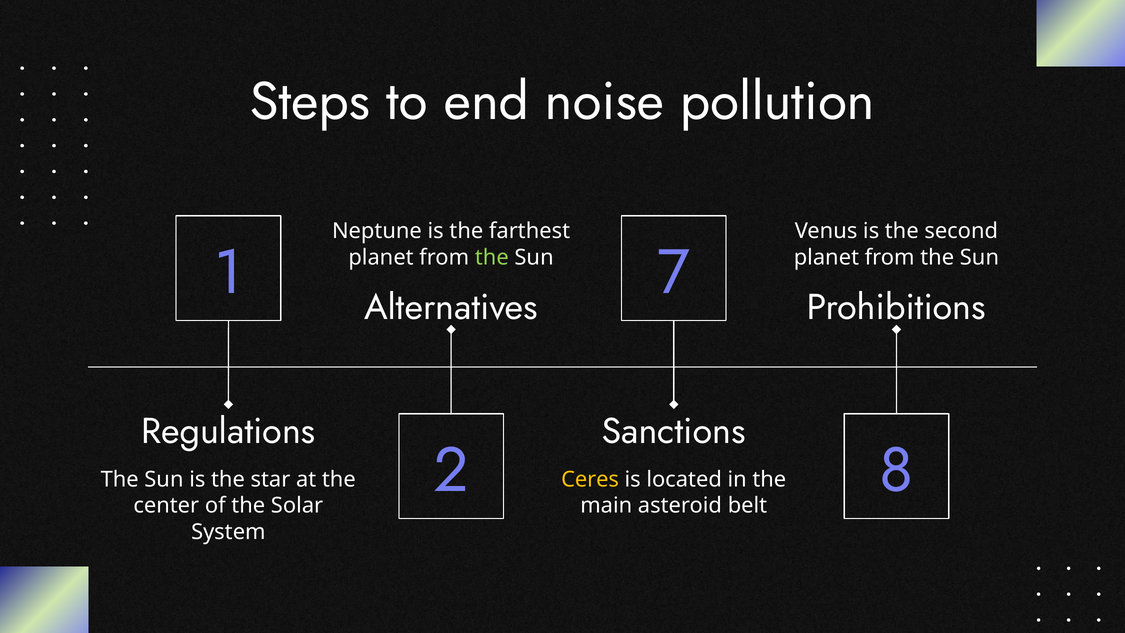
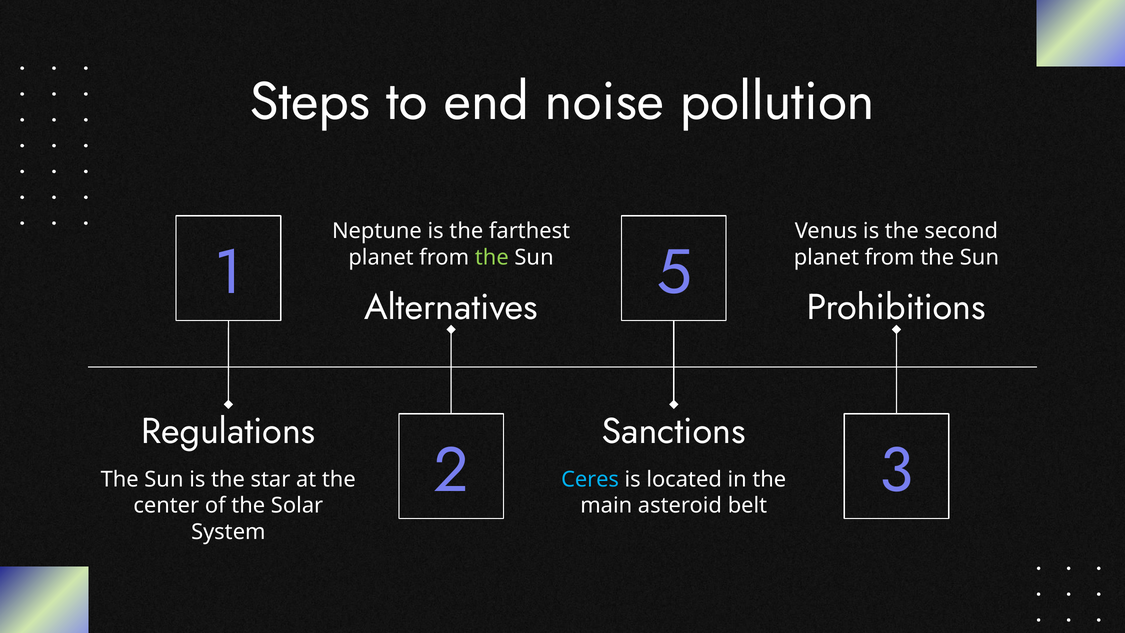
7: 7 -> 5
8: 8 -> 3
Ceres colour: yellow -> light blue
